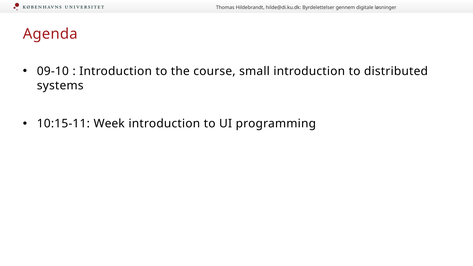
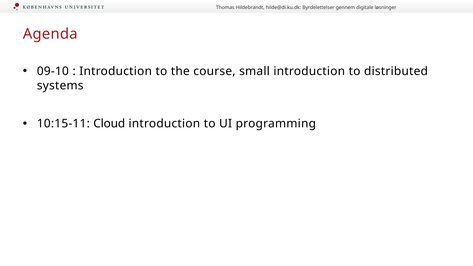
Week: Week -> Cloud
